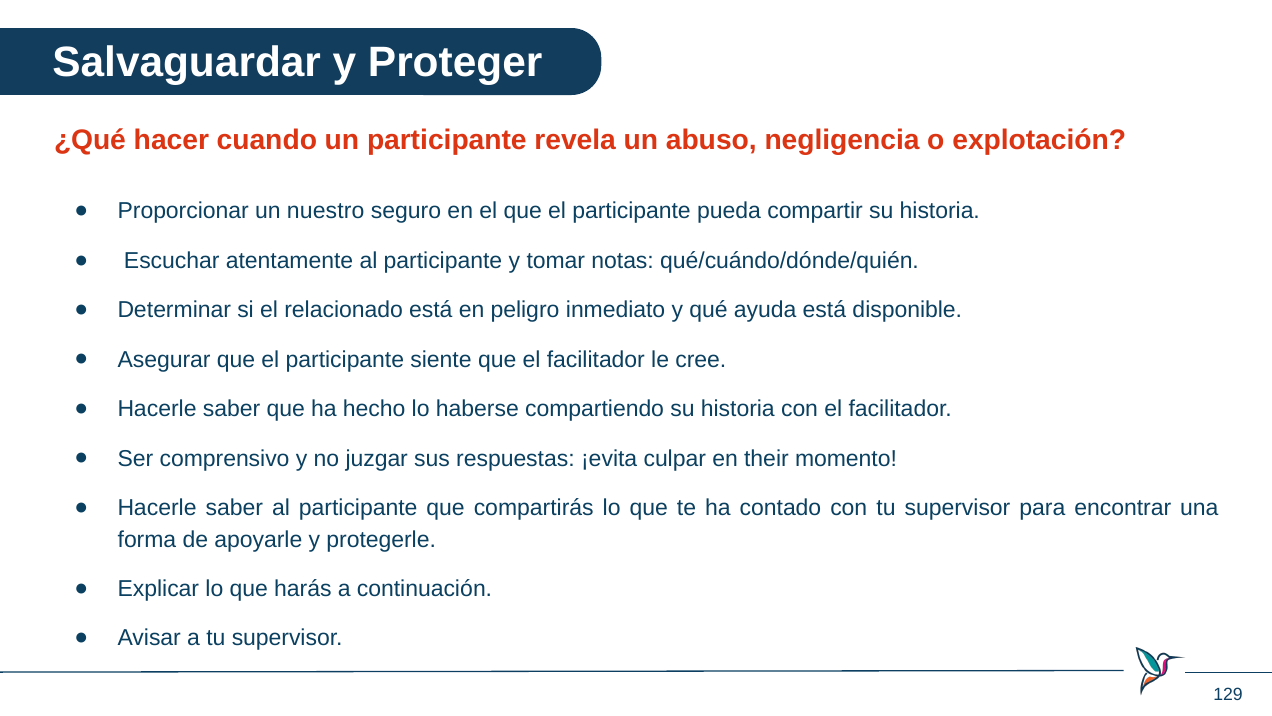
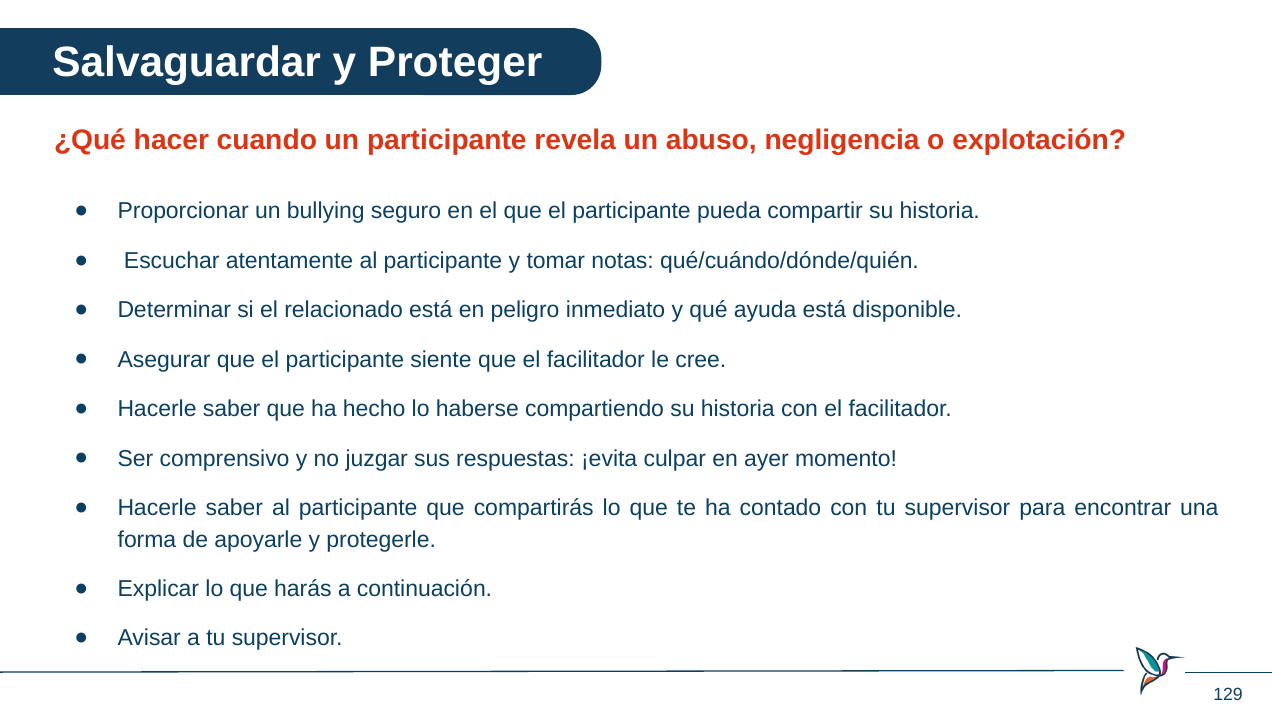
nuestro: nuestro -> bullying
their: their -> ayer
